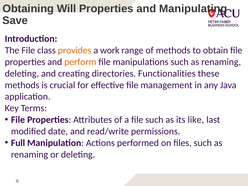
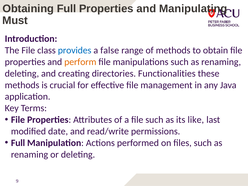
Obtaining Will: Will -> Full
Save: Save -> Must
provides colour: orange -> blue
work: work -> false
